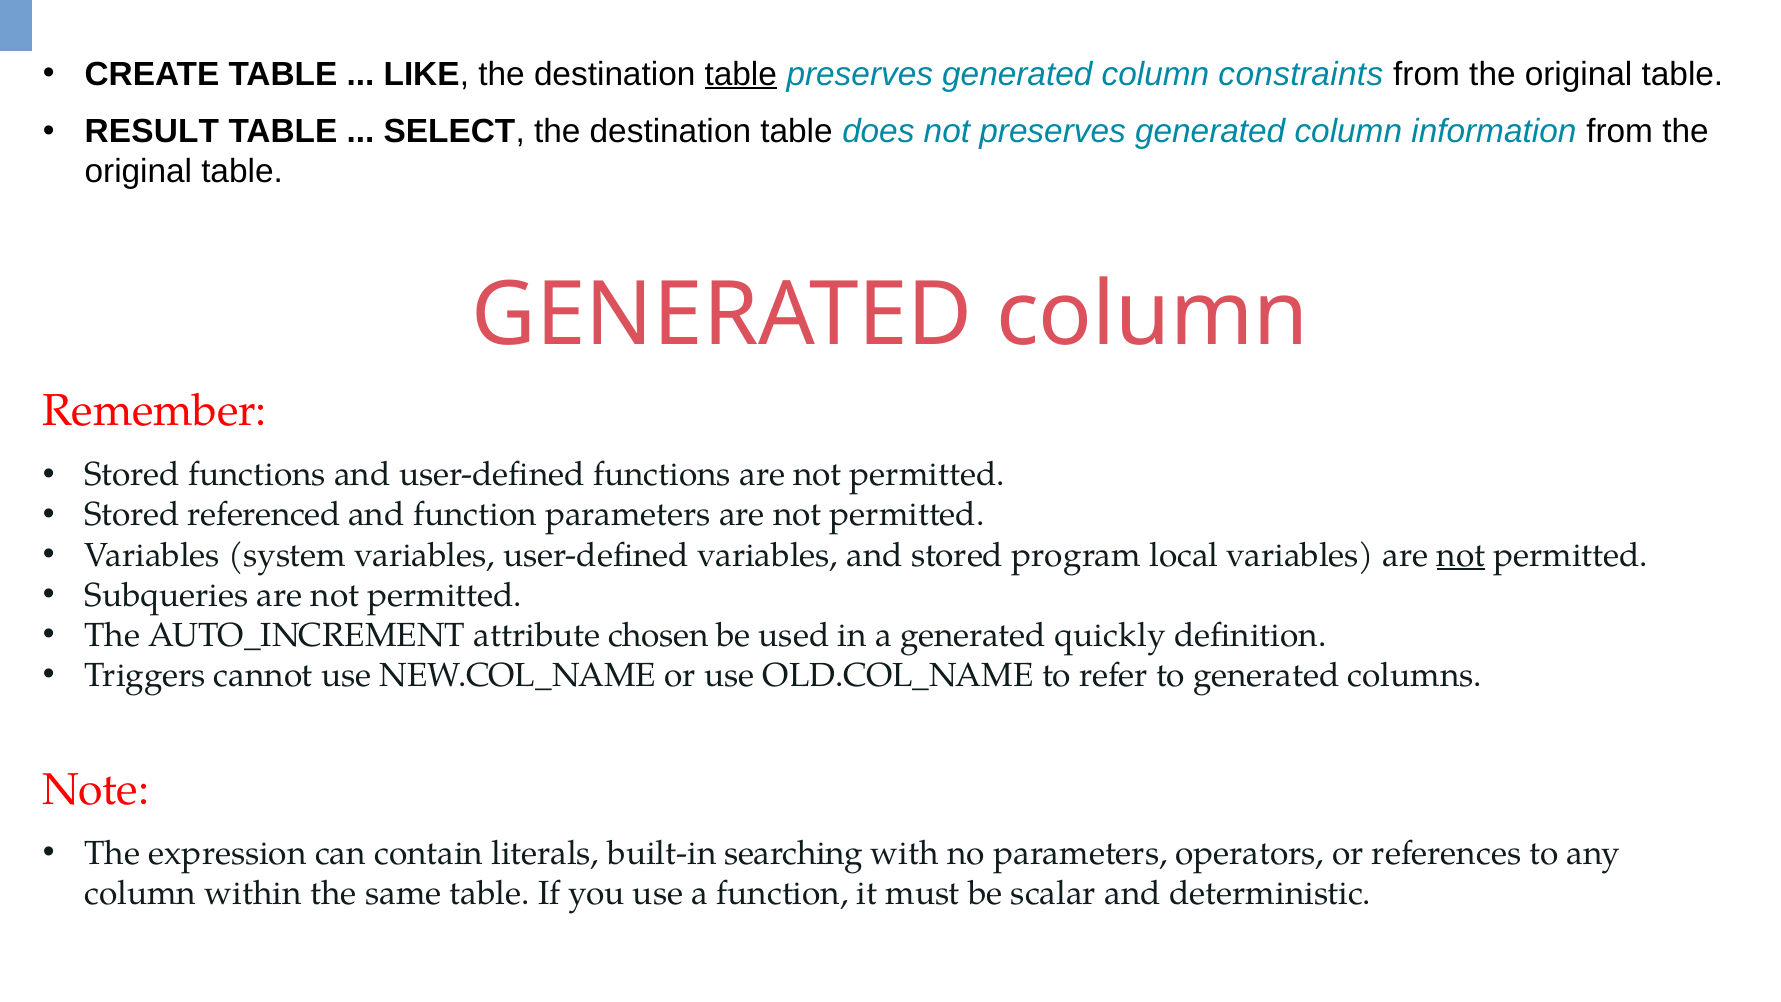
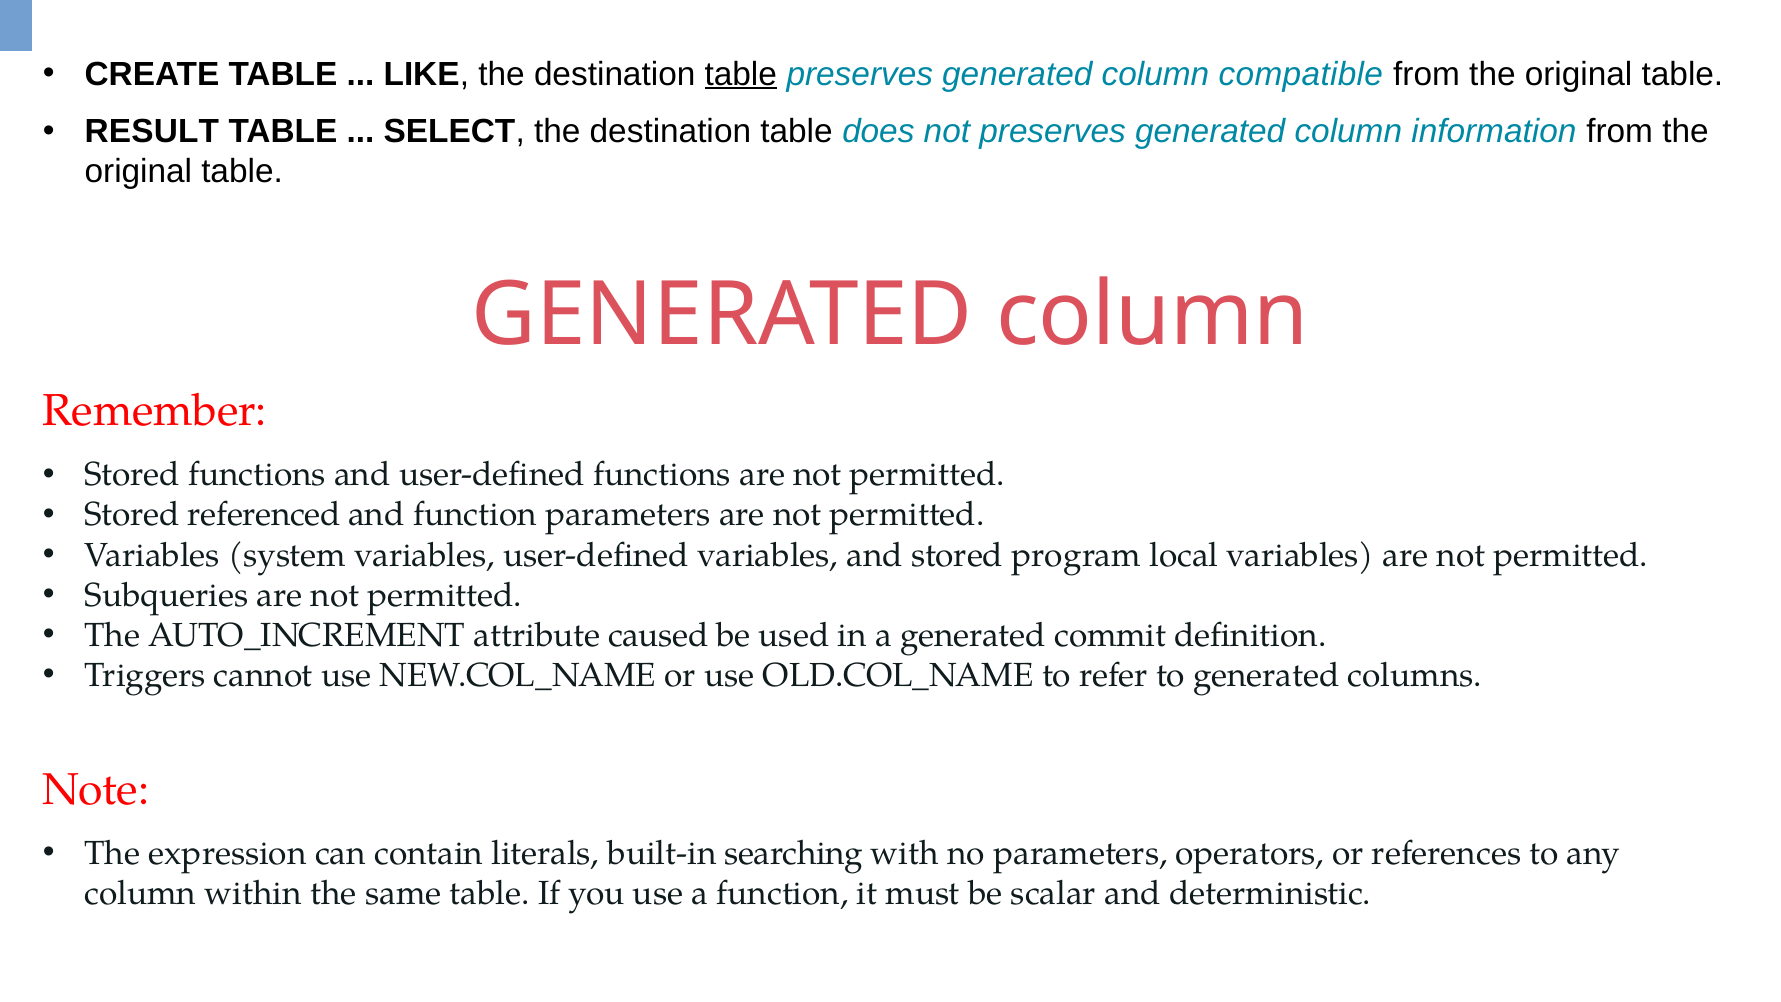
constraints: constraints -> compatible
not at (1461, 555) underline: present -> none
chosen: chosen -> caused
quickly: quickly -> commit
